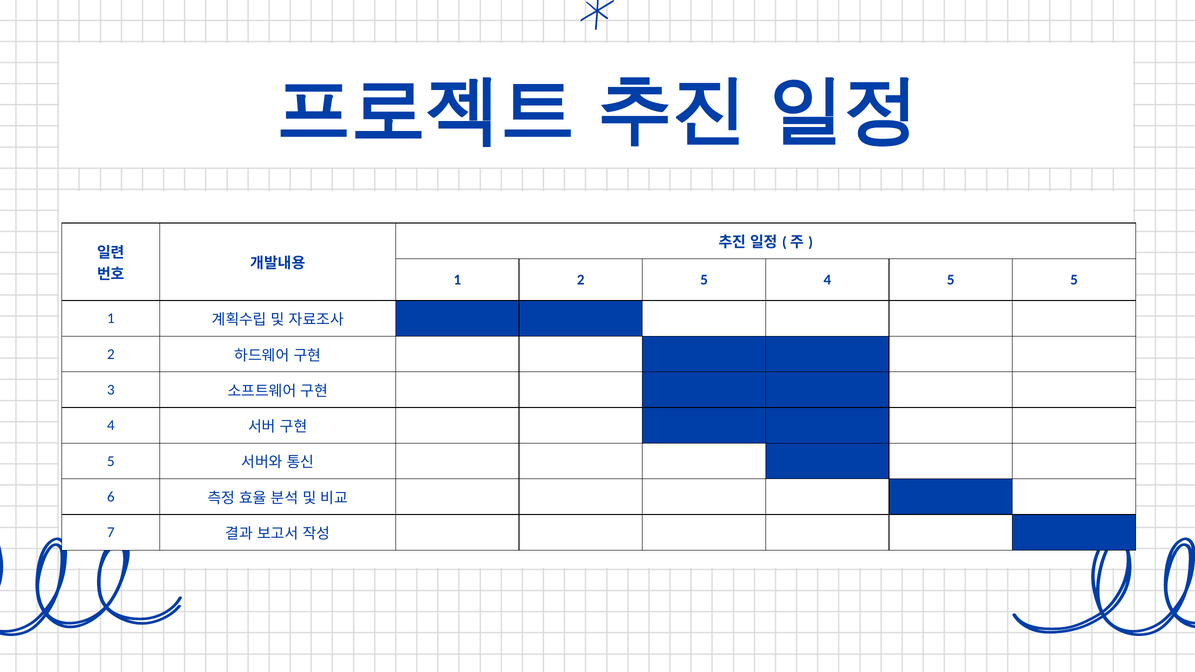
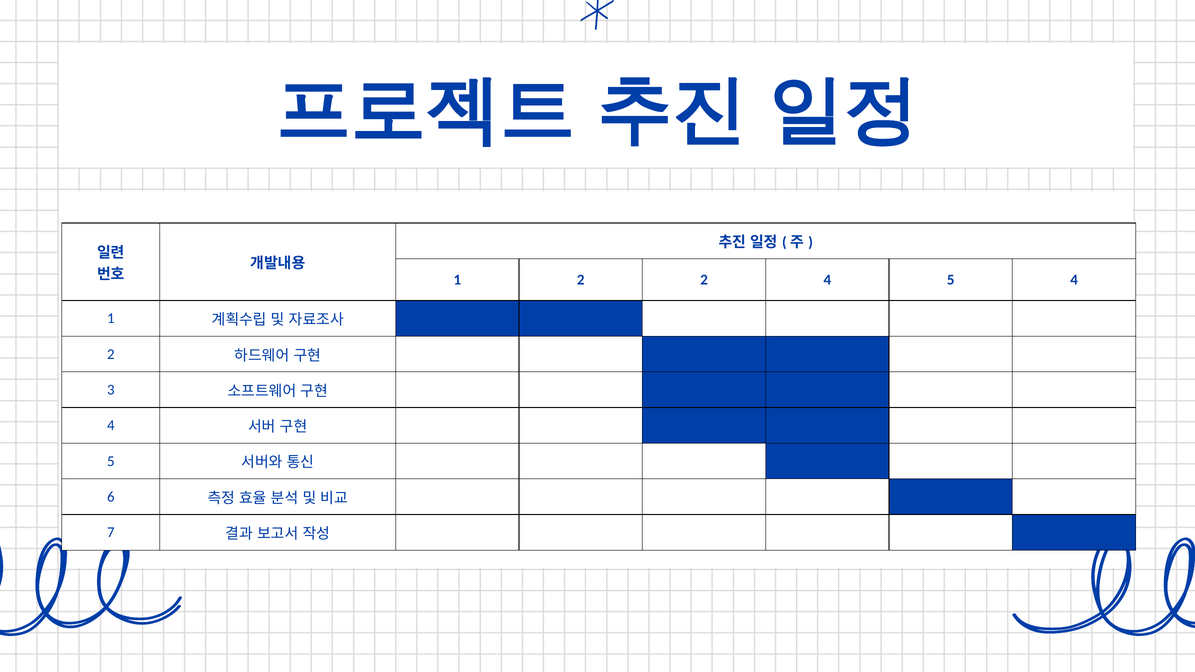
2 5: 5 -> 2
5 5: 5 -> 4
